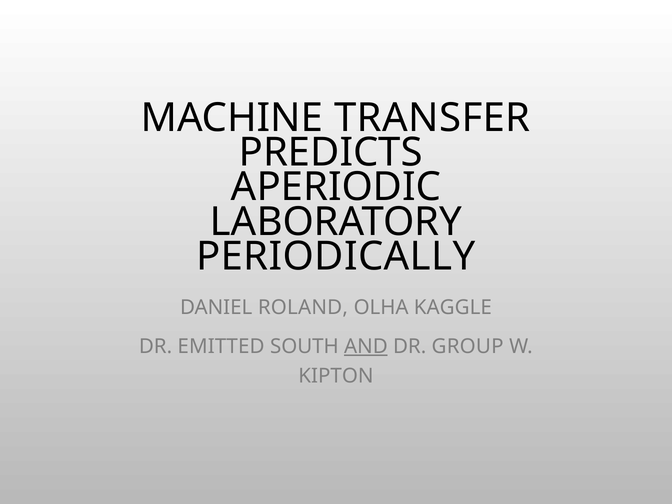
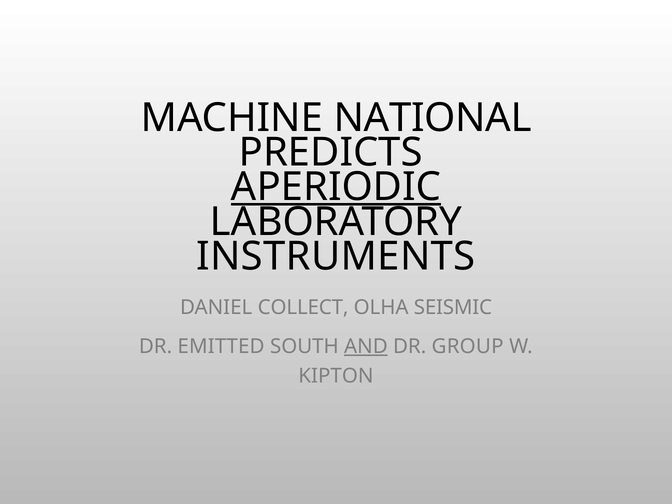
TRANSFER: TRANSFER -> NATIONAL
APERIODIC underline: none -> present
PERIODICALLY: PERIODICALLY -> INSTRUMENTS
ROLAND: ROLAND -> COLLECT
KAGGLE: KAGGLE -> SEISMIC
